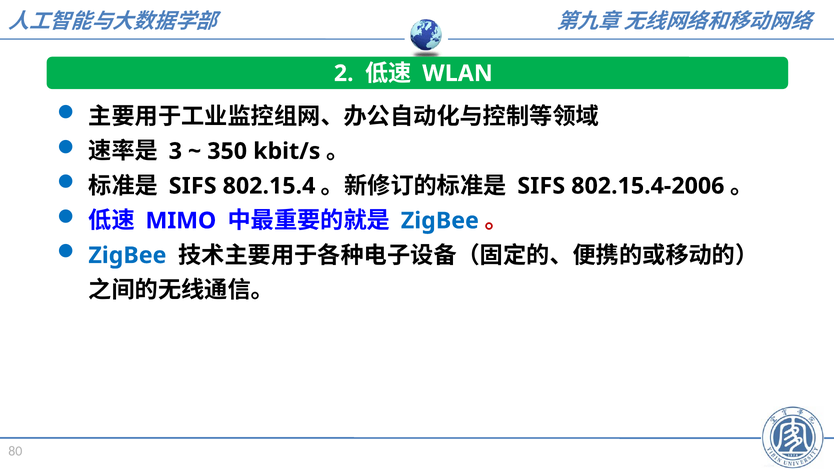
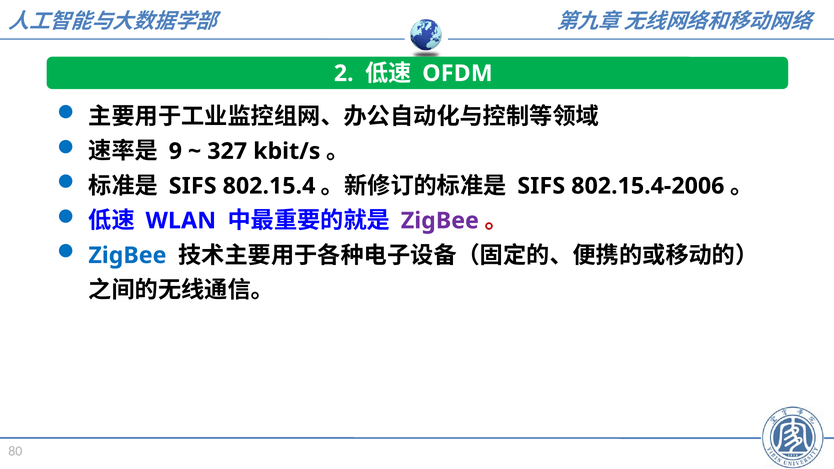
WLAN: WLAN -> OFDM
3: 3 -> 9
350: 350 -> 327
MIMO: MIMO -> WLAN
ZigBee at (440, 221) colour: blue -> purple
